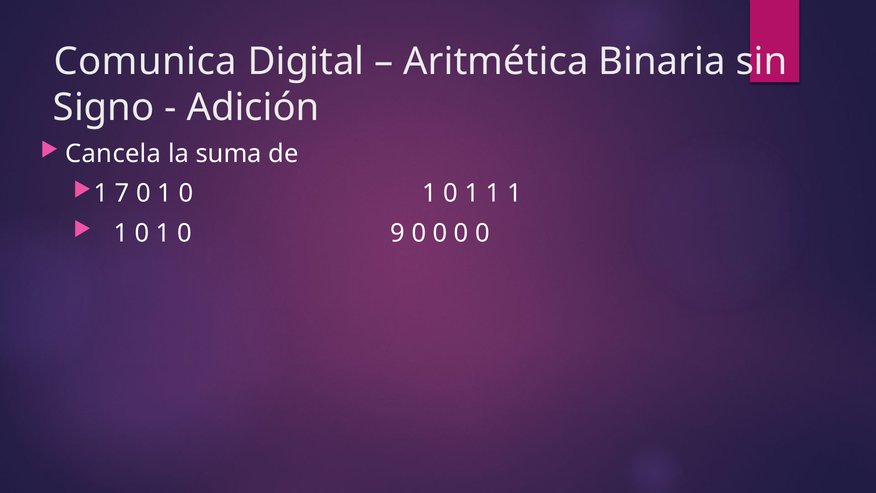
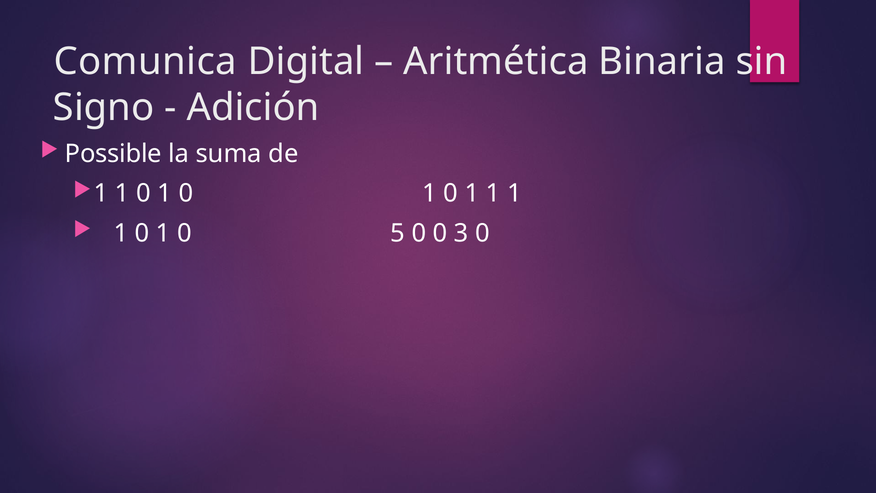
Cancela: Cancela -> Possible
7 at (122, 193): 7 -> 1
9: 9 -> 5
0 at (461, 233): 0 -> 3
